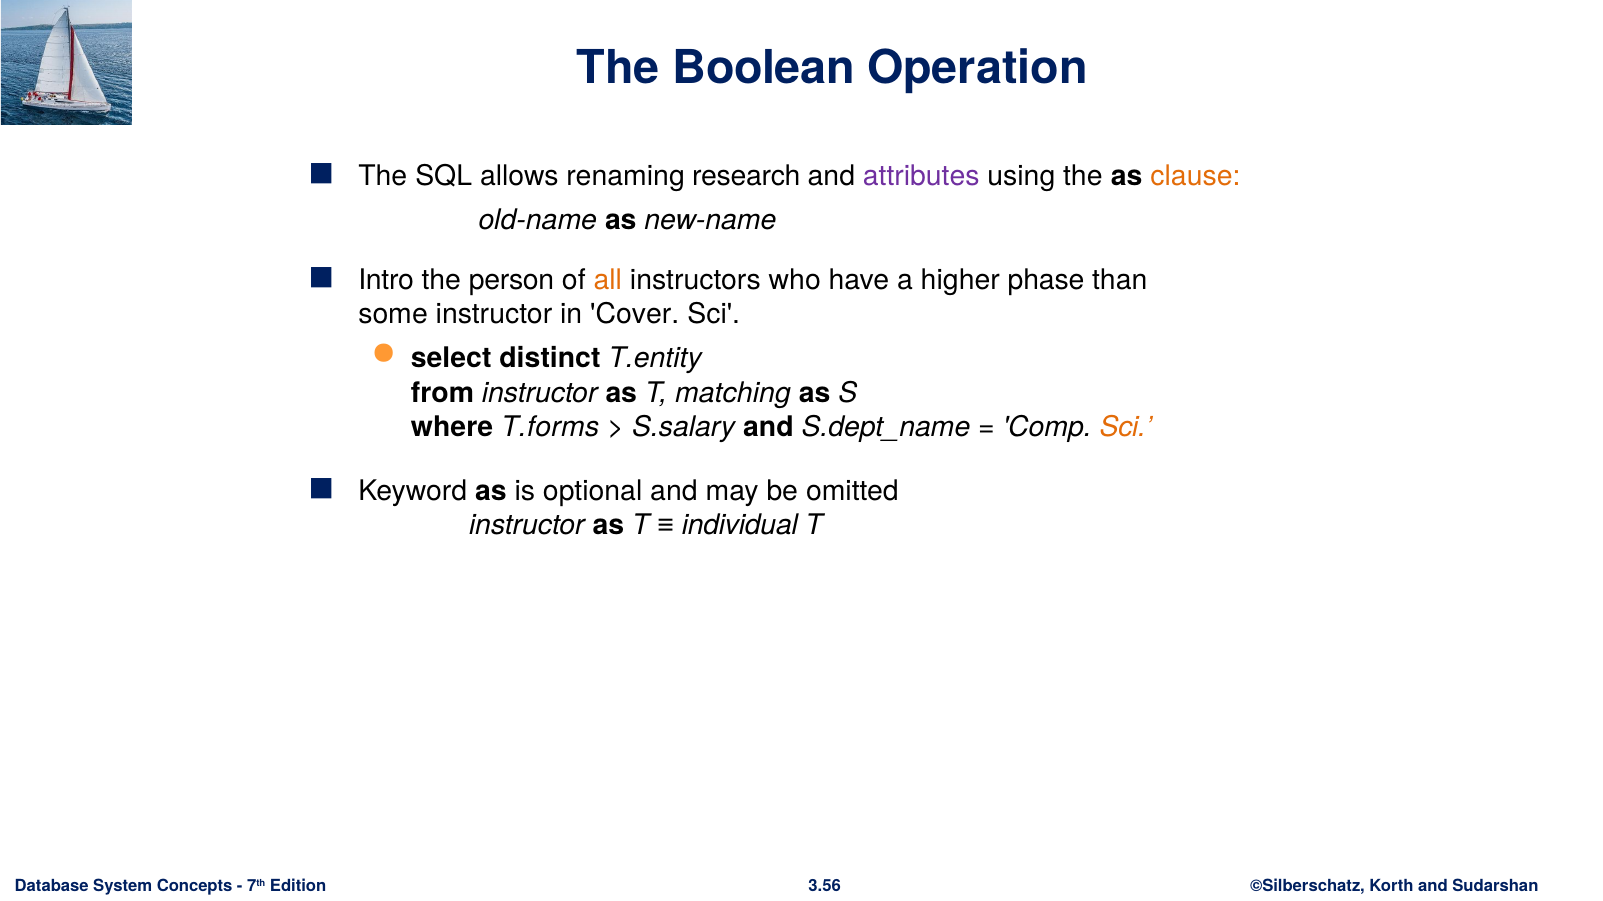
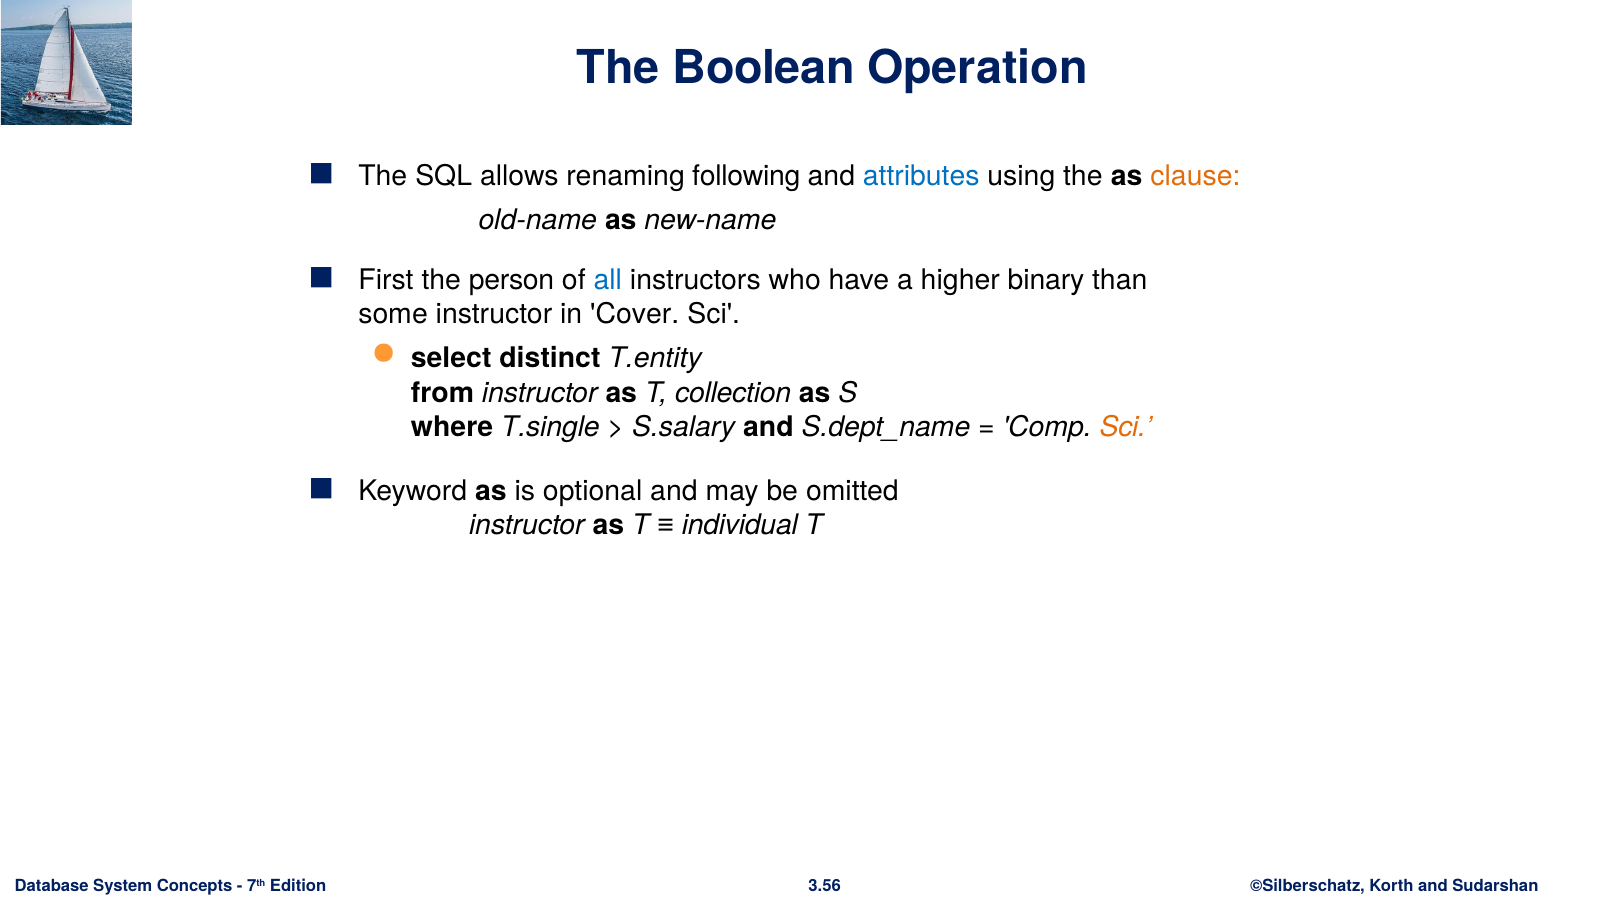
research: research -> following
attributes colour: purple -> blue
Intro: Intro -> First
all colour: orange -> blue
phase: phase -> binary
matching: matching -> collection
T.forms: T.forms -> T.single
